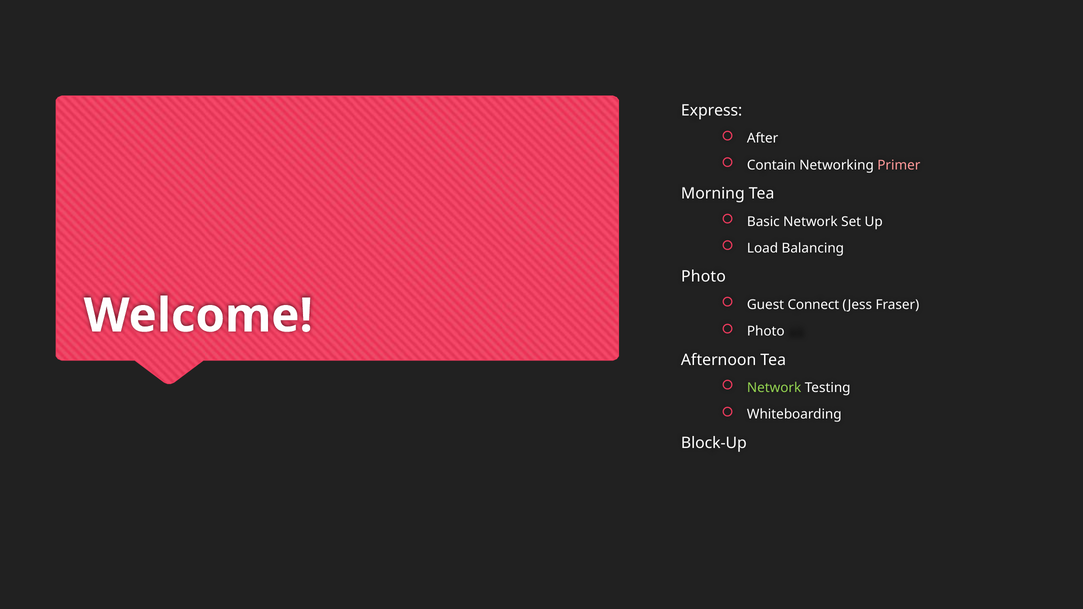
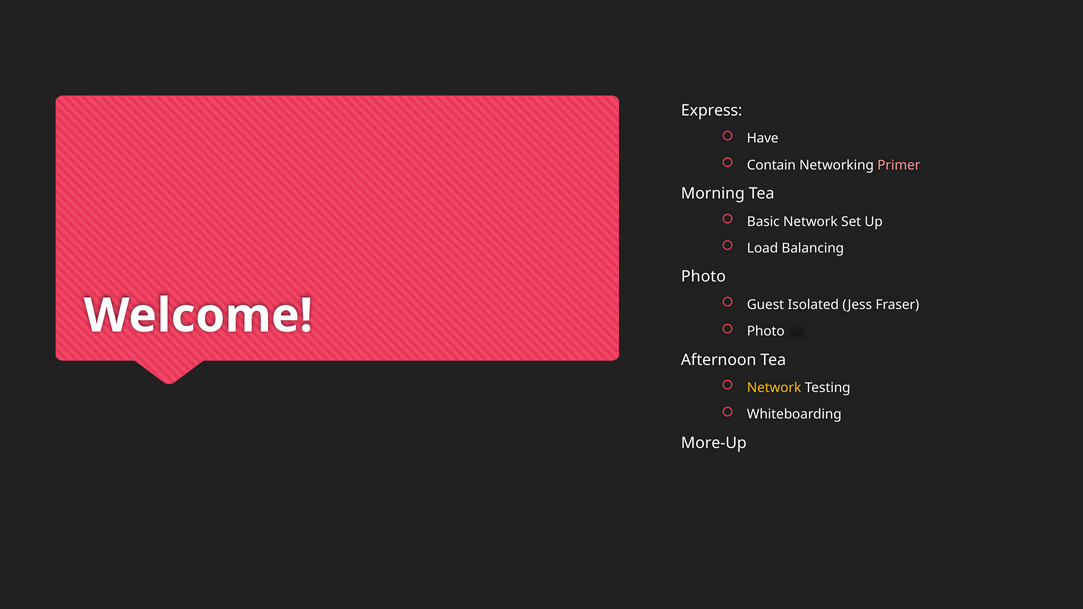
After: After -> Have
Connect: Connect -> Isolated
Network at (774, 388) colour: light green -> yellow
Block-Up: Block-Up -> More-Up
